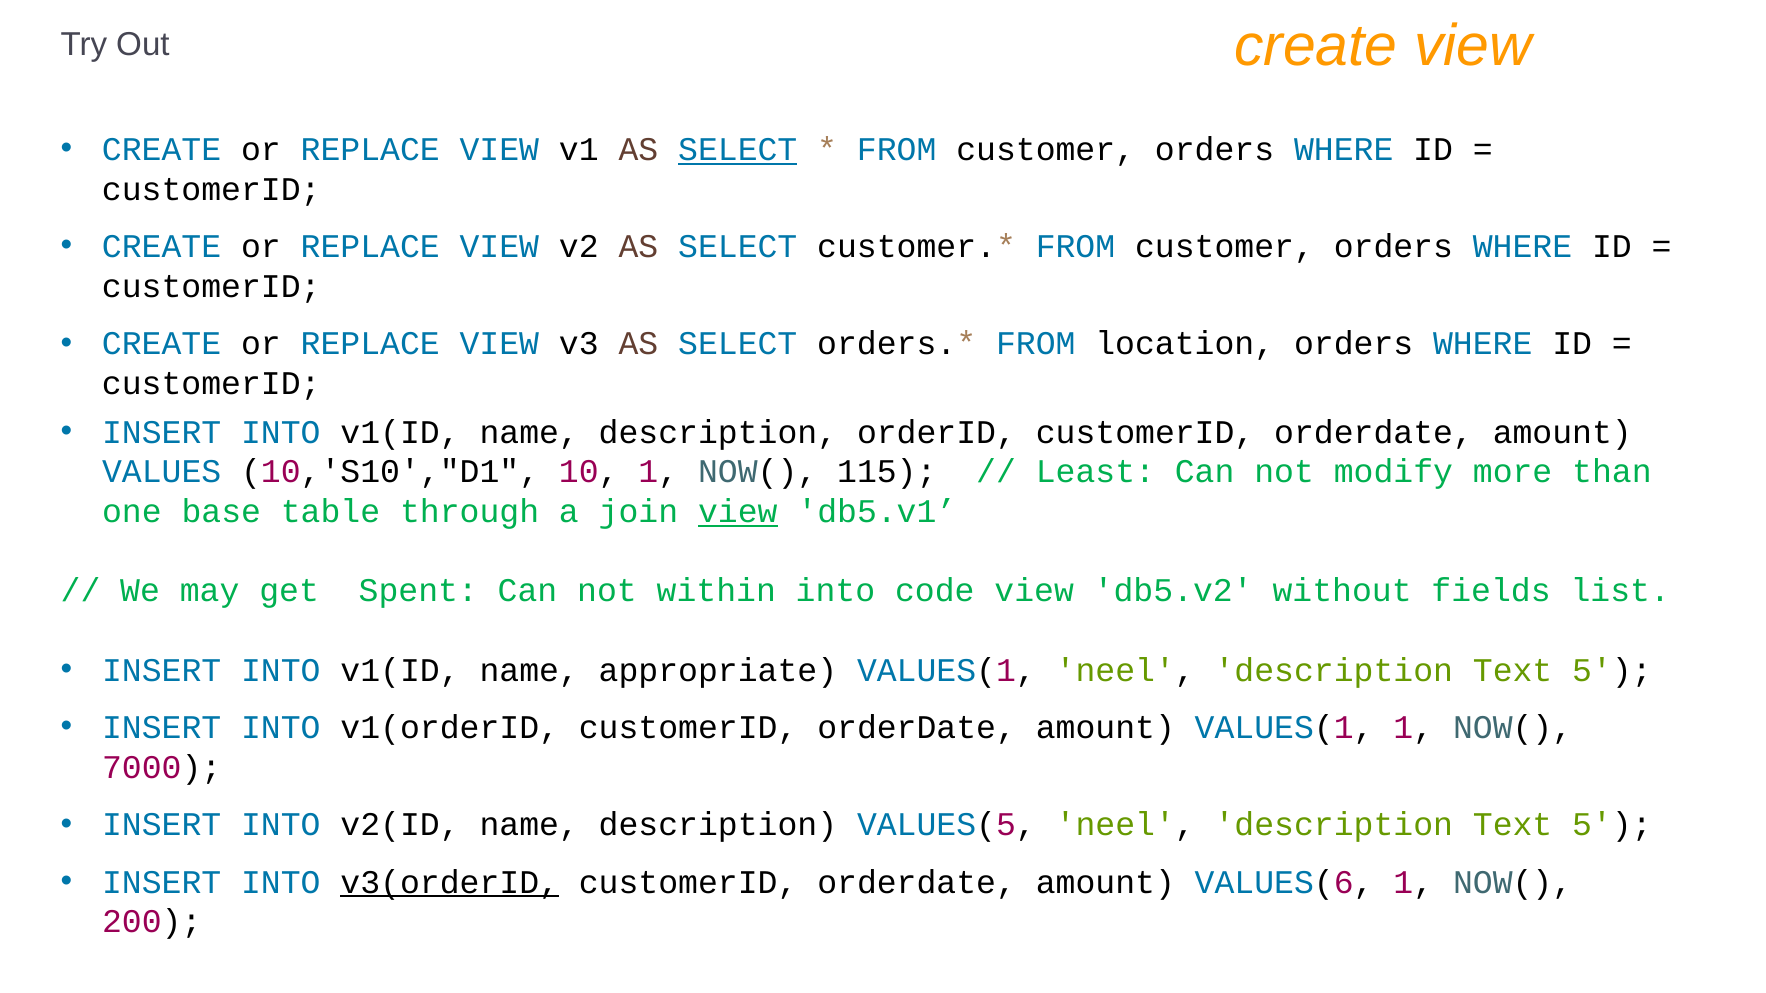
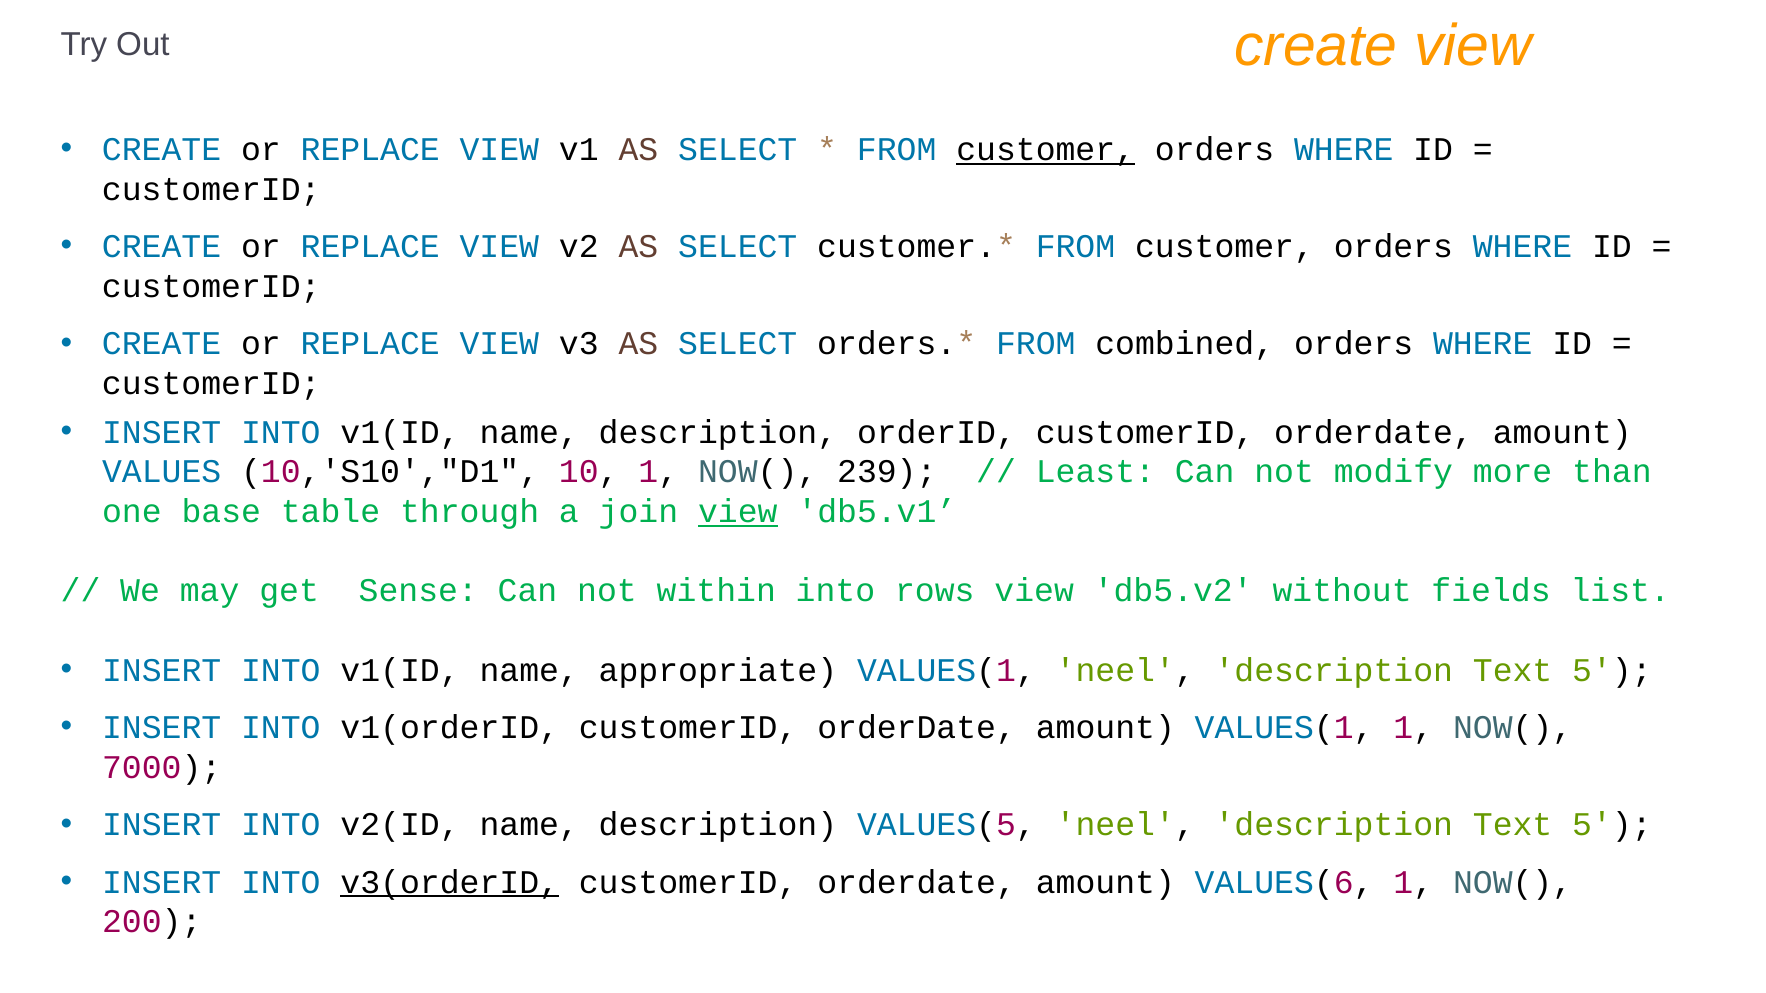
SELECT at (738, 150) underline: present -> none
customer at (1046, 150) underline: none -> present
location: location -> combined
115: 115 -> 239
Spent: Spent -> Sense
code: code -> rows
